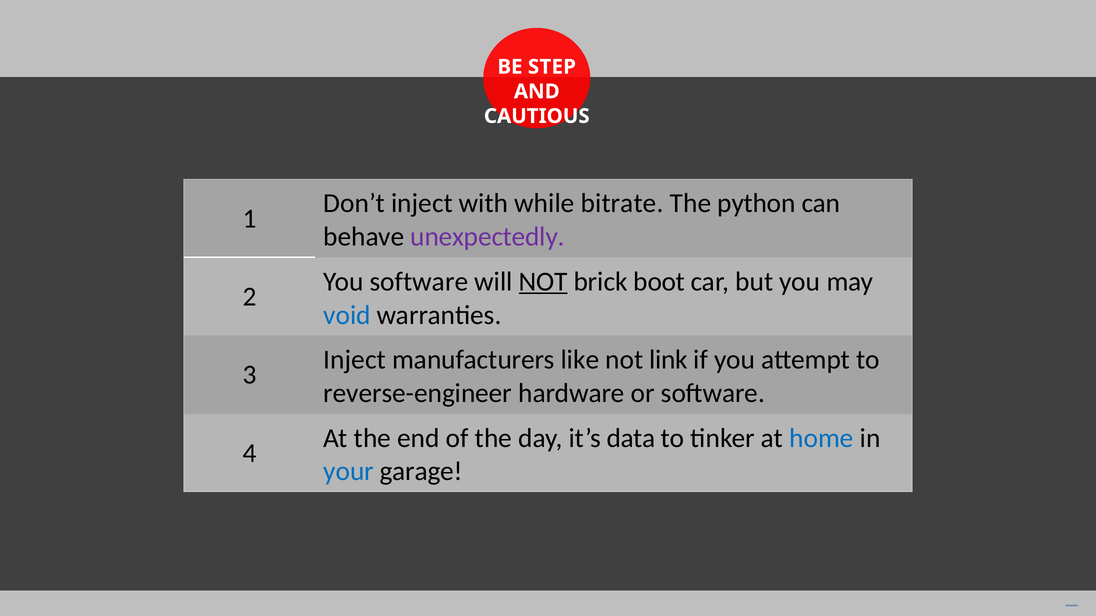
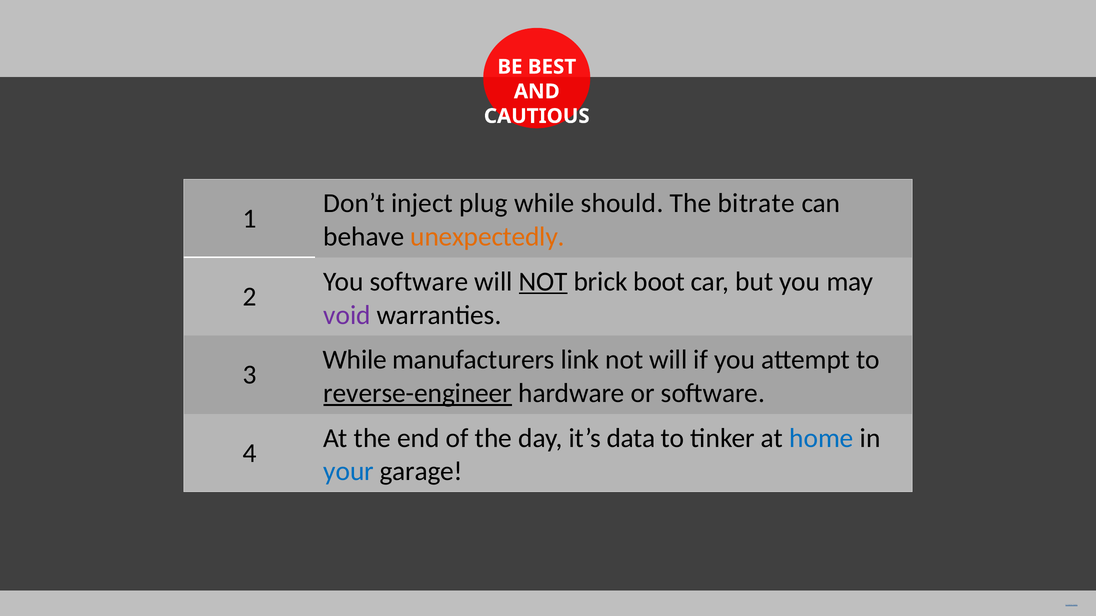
STEP: STEP -> BEST
with: with -> plug
bitrate: bitrate -> should
python: python -> bitrate
unexpectedly colour: purple -> orange
void colour: blue -> purple
Inject at (355, 360): Inject -> While
like: like -> link
not link: link -> will
reverse-engineer underline: none -> present
